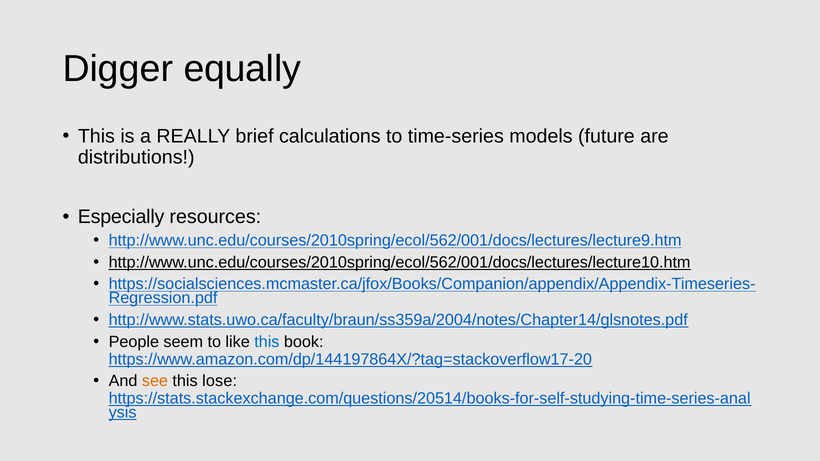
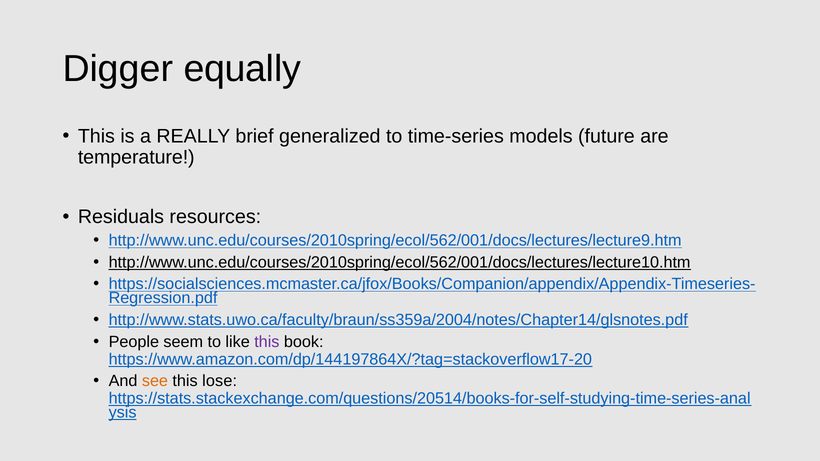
calculations: calculations -> generalized
distributions: distributions -> temperature
Especially: Especially -> Residuals
this at (267, 342) colour: blue -> purple
